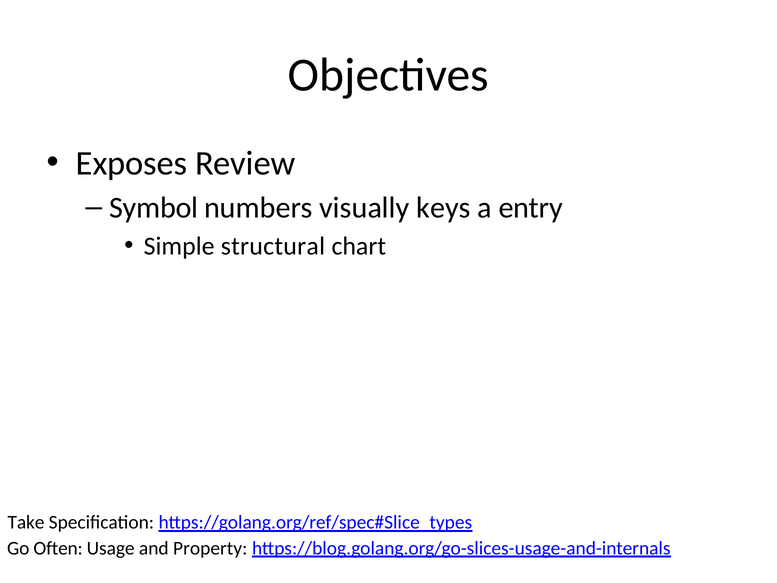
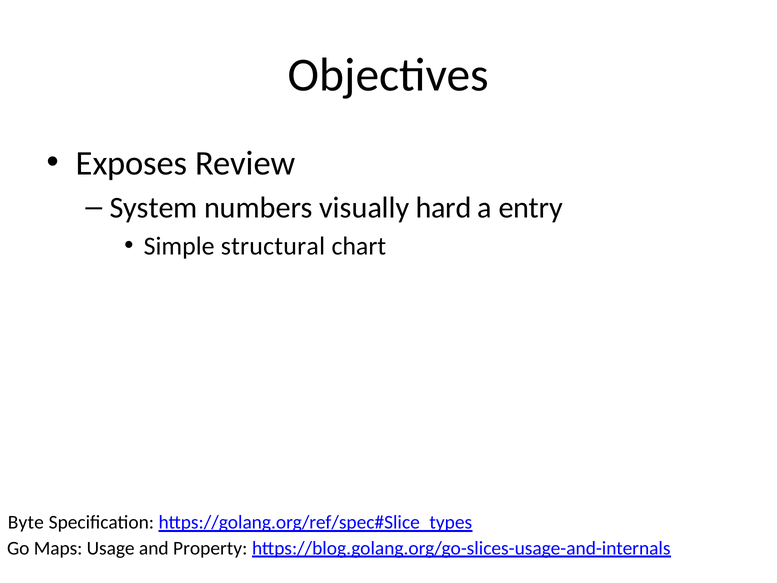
Symbol: Symbol -> System
keys: keys -> hard
Take: Take -> Byte
Often: Often -> Maps
